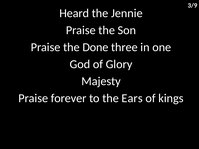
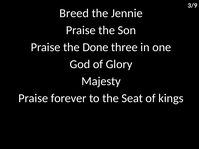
Heard: Heard -> Breed
Ears: Ears -> Seat
